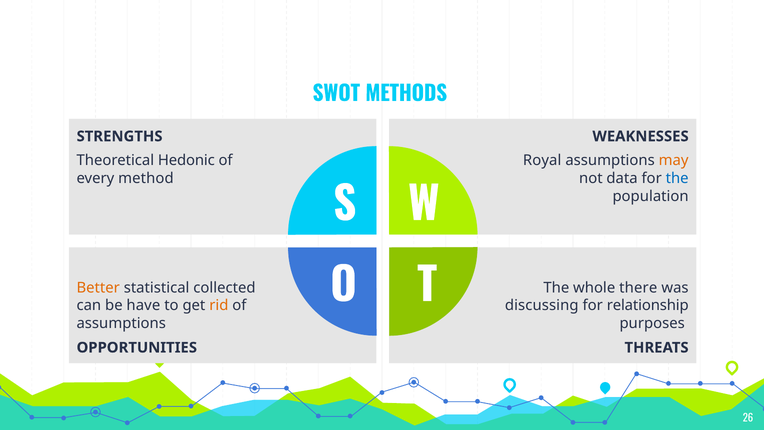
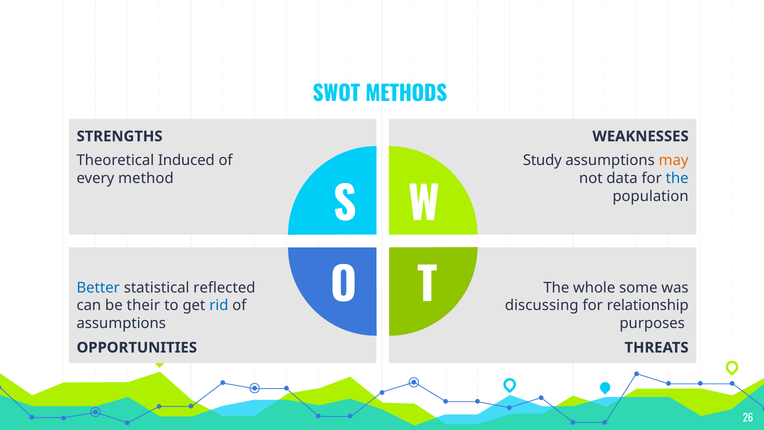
Hedonic: Hedonic -> Induced
Royal: Royal -> Study
Better colour: orange -> blue
collected: collected -> reflected
there: there -> some
have: have -> their
rid colour: orange -> blue
